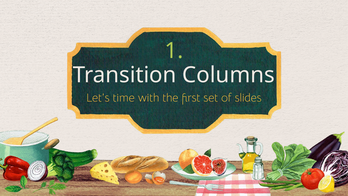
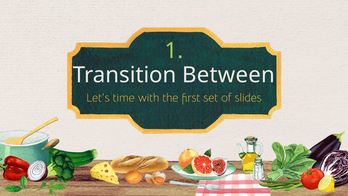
Columns: Columns -> Between
